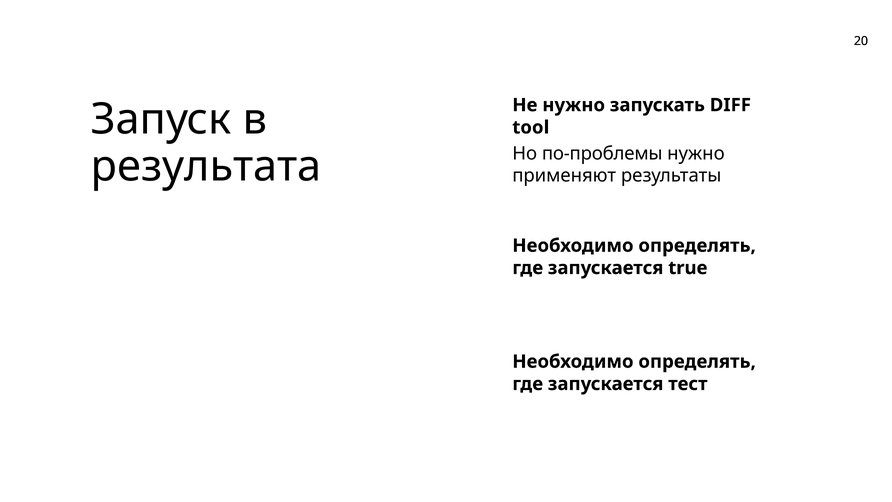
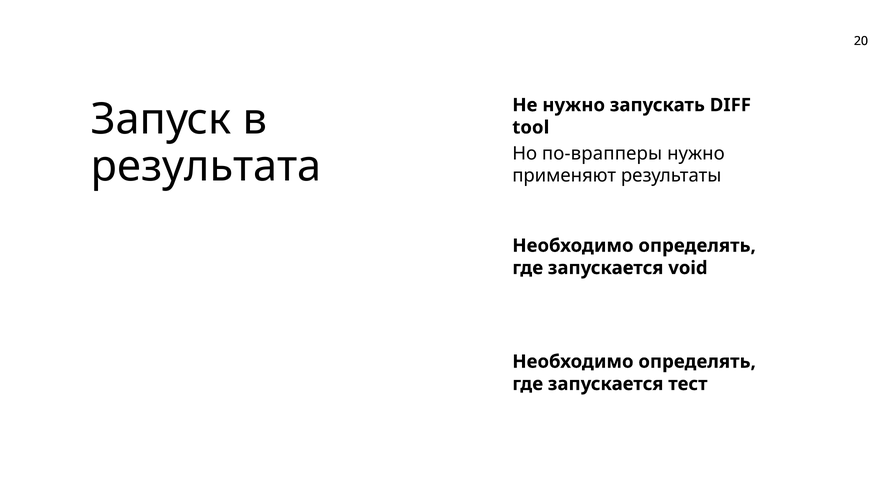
по-проблемы: по-проблемы -> по-врапперы
true: true -> void
